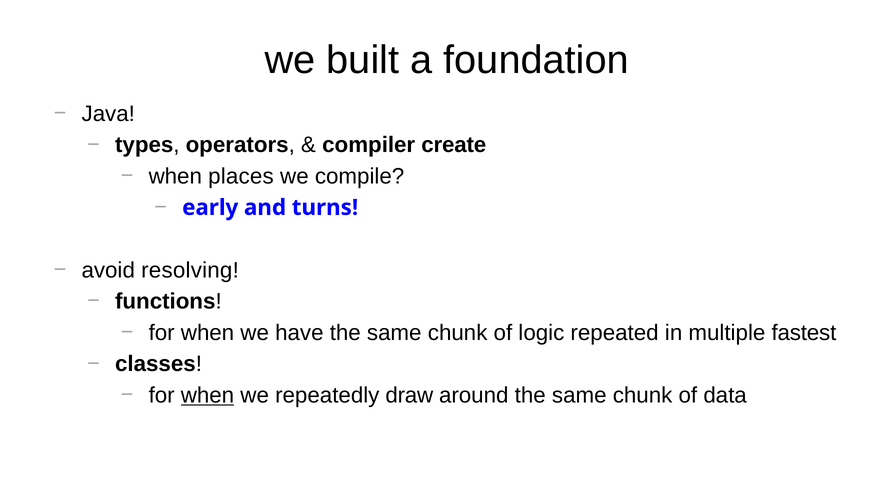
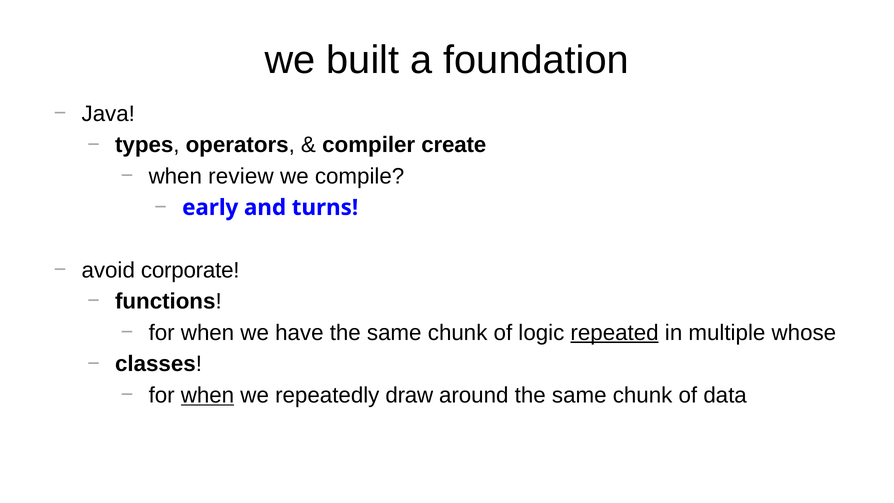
places: places -> review
resolving: resolving -> corporate
repeated underline: none -> present
fastest: fastest -> whose
